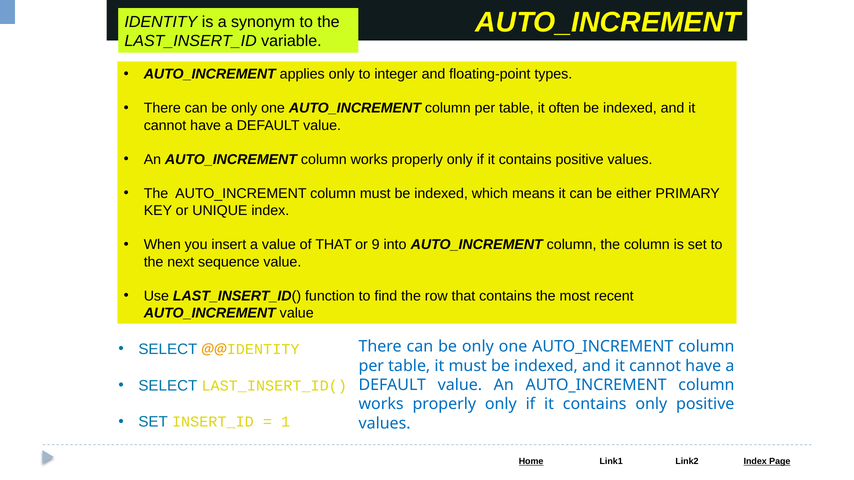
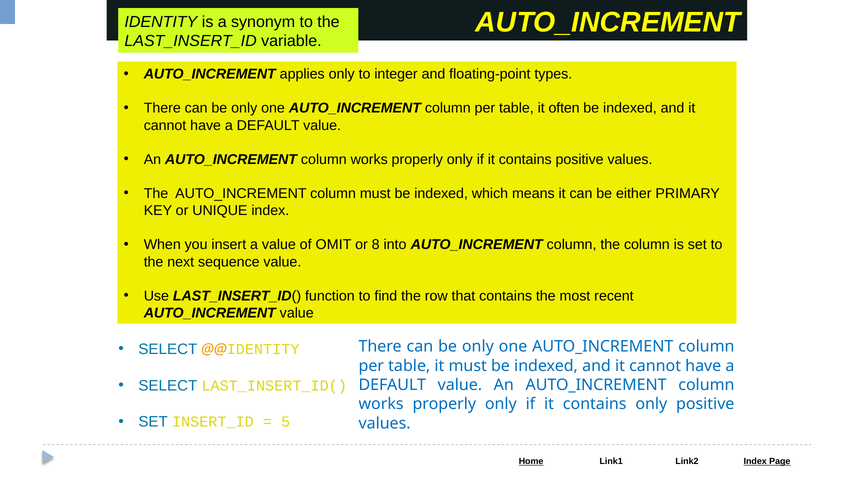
of THAT: THAT -> OMIT
9: 9 -> 8
1: 1 -> 5
